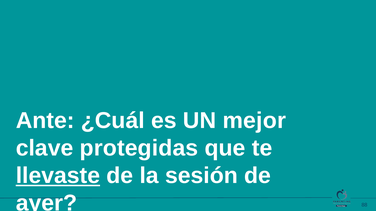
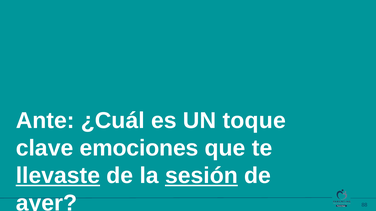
mejor: mejor -> toque
protegidas: protegidas -> emociones
sesión underline: none -> present
